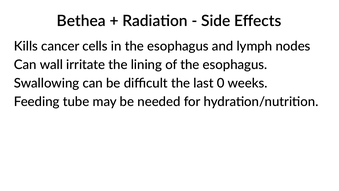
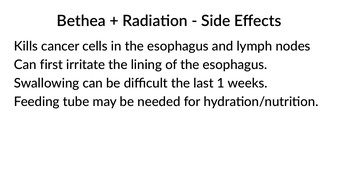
wall: wall -> first
0: 0 -> 1
